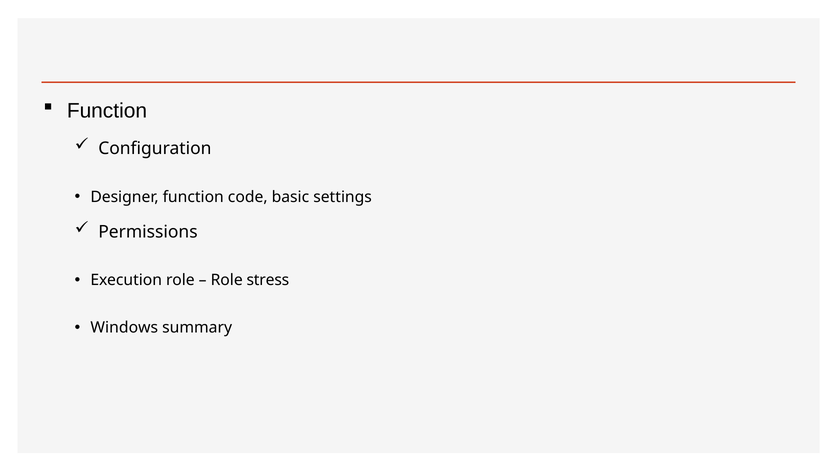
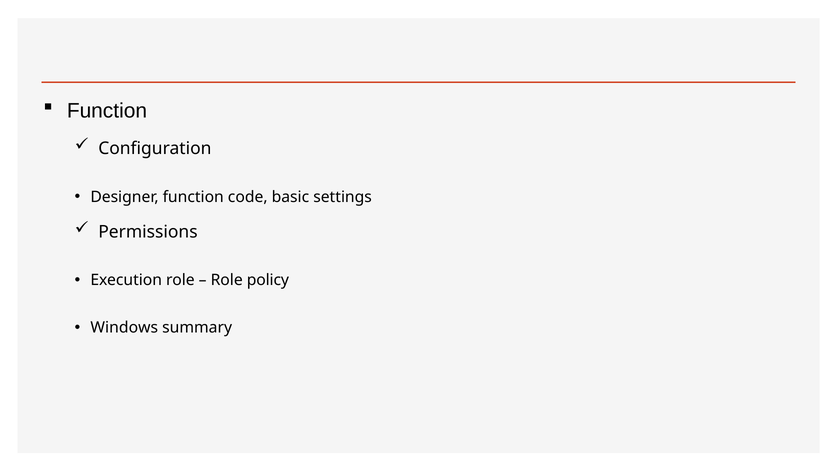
stress: stress -> policy
